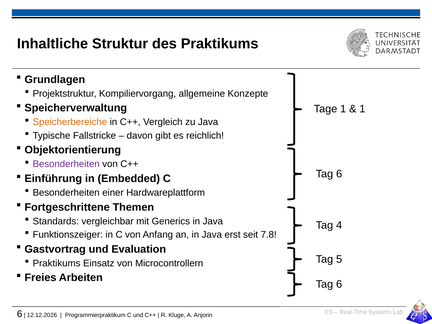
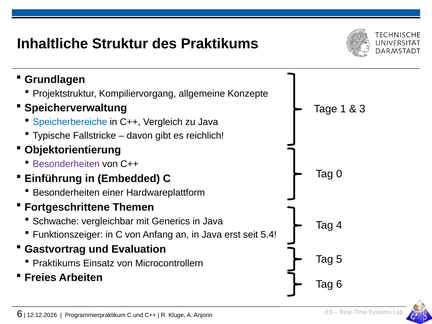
1 at (362, 109): 1 -> 3
Speicherbereiche colour: orange -> blue
6 at (339, 174): 6 -> 0
Standards: Standards -> Schwache
7.8: 7.8 -> 5.4
